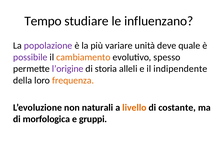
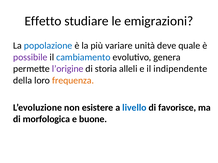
Tempo: Tempo -> Effetto
influenzano: influenzano -> emigrazioni
popolazione colour: purple -> blue
cambiamento colour: orange -> blue
spesso: spesso -> genera
naturali: naturali -> esistere
livello colour: orange -> blue
costante: costante -> favorisce
gruppi: gruppi -> buone
